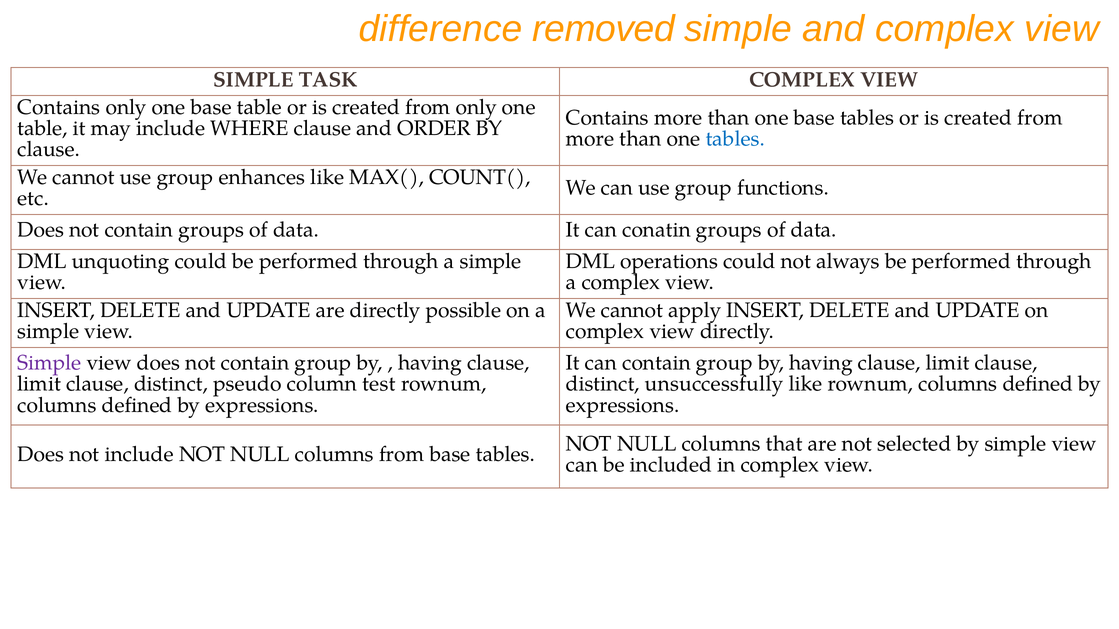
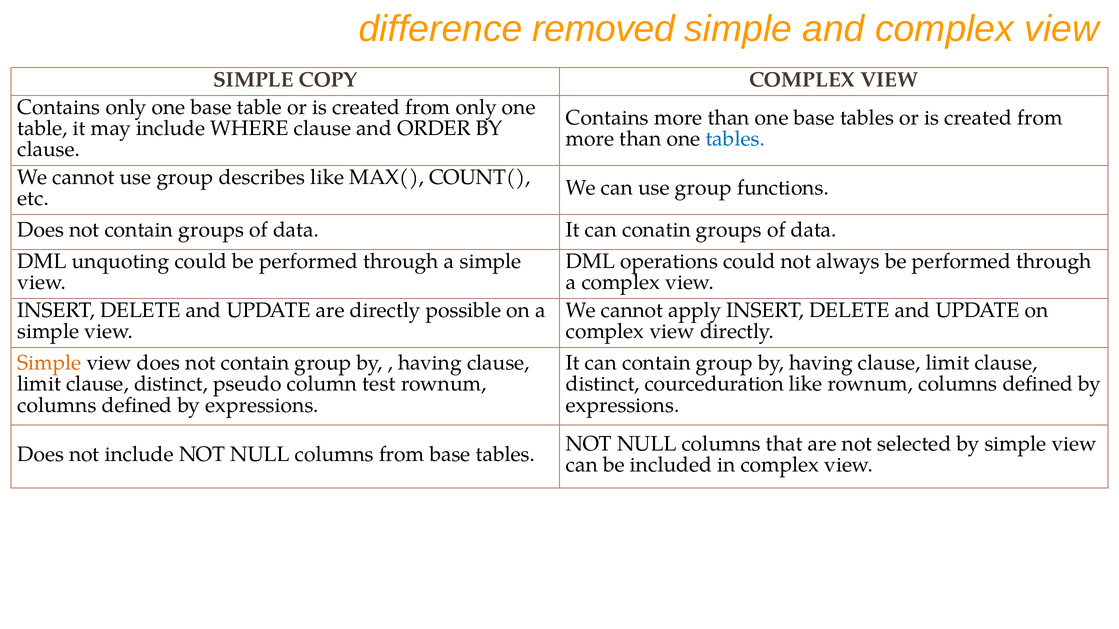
TASK: TASK -> COPY
enhances: enhances -> describes
Simple at (49, 363) colour: purple -> orange
unsuccessfully: unsuccessfully -> courceduration
